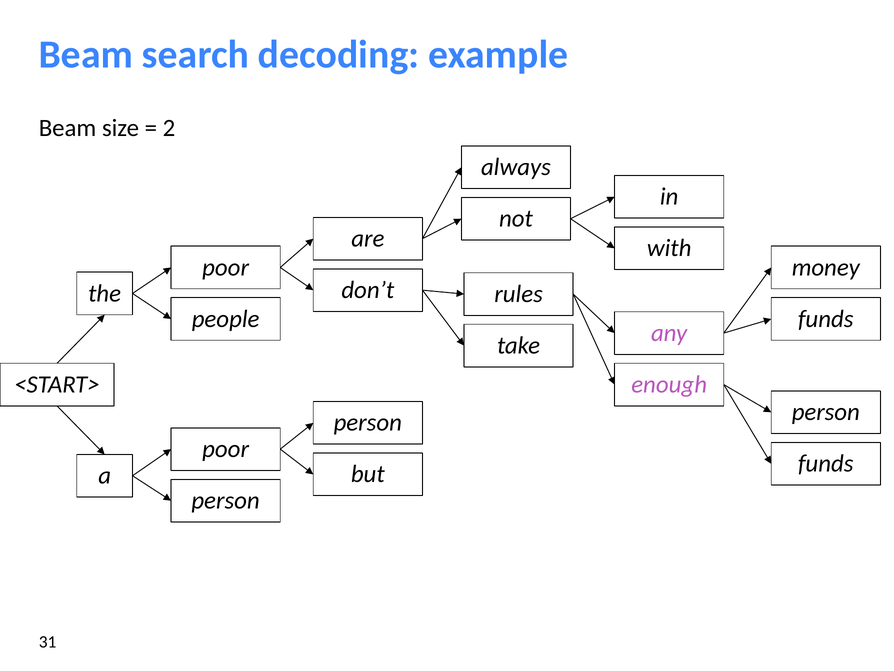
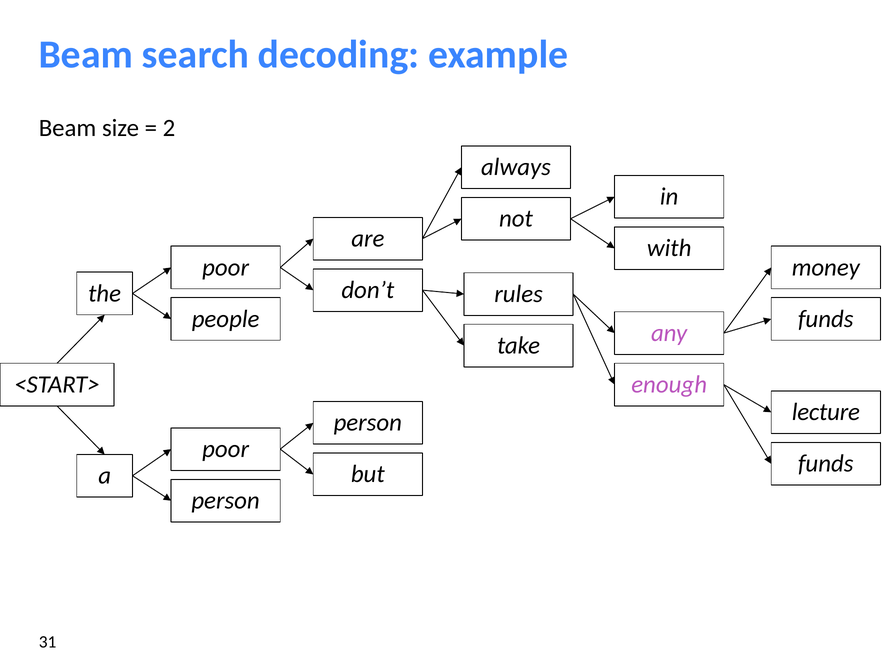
person at (826, 412): person -> lecture
